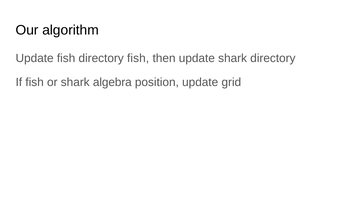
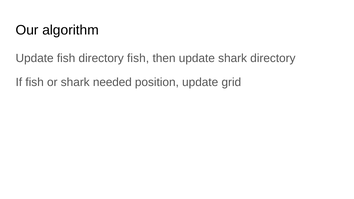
algebra: algebra -> needed
